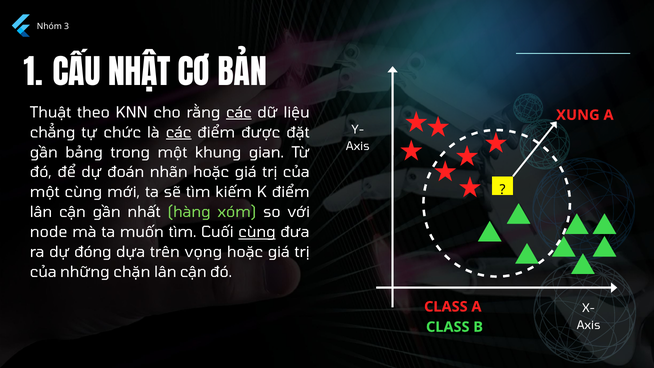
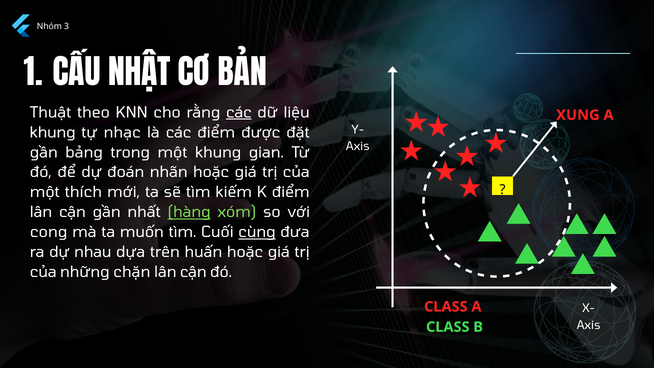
chẳng at (53, 132): chẳng -> khung
chức: chức -> nhạc
các at (179, 132) underline: present -> none
một cùng: cùng -> thích
hàng underline: none -> present
node: node -> cong
đóng: đóng -> nhau
vọng: vọng -> huấn
